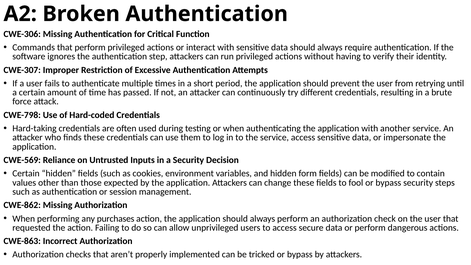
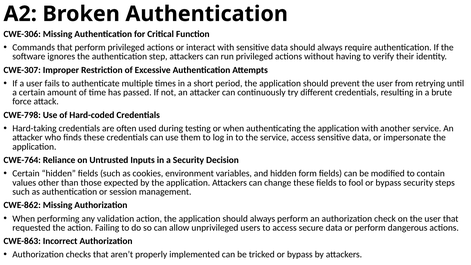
CWE-569: CWE-569 -> CWE-764
purchases: purchases -> validation
